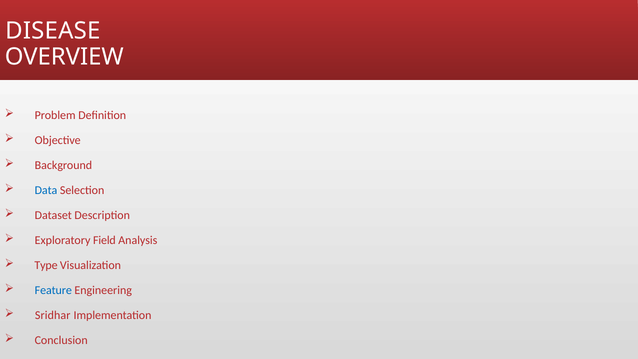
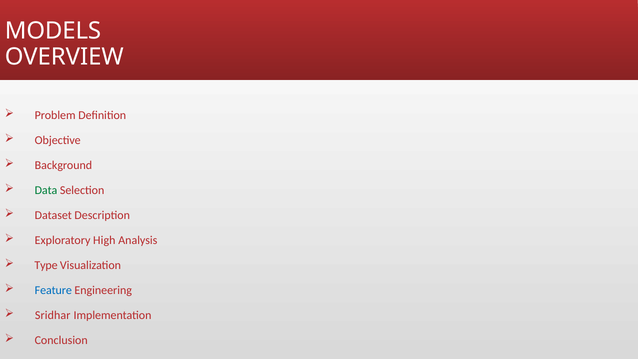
DISEASE: DISEASE -> MODELS
Data colour: blue -> green
Field: Field -> High
